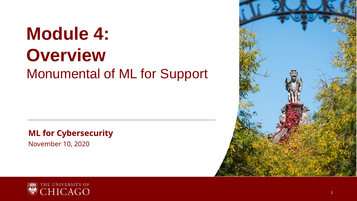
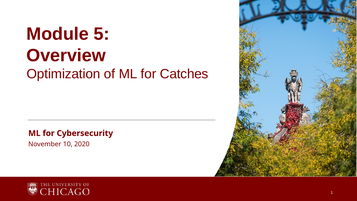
4: 4 -> 5
Monumental: Monumental -> Optimization
Support: Support -> Catches
